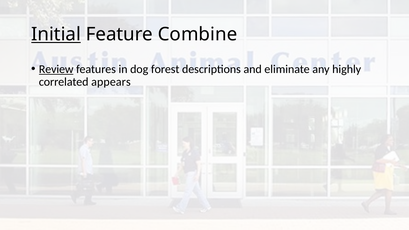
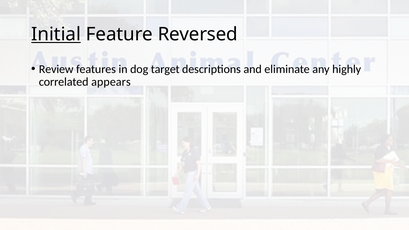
Combine: Combine -> Reversed
Review underline: present -> none
forest: forest -> target
